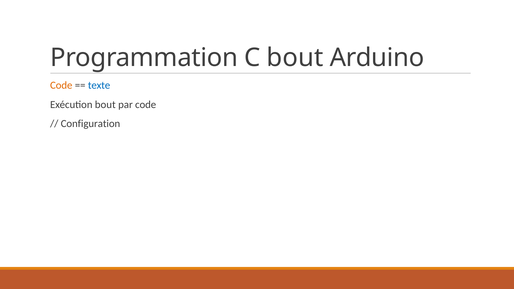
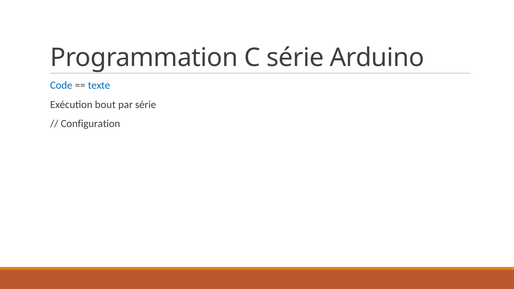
C bout: bout -> série
Code at (61, 85) colour: orange -> blue
par code: code -> série
